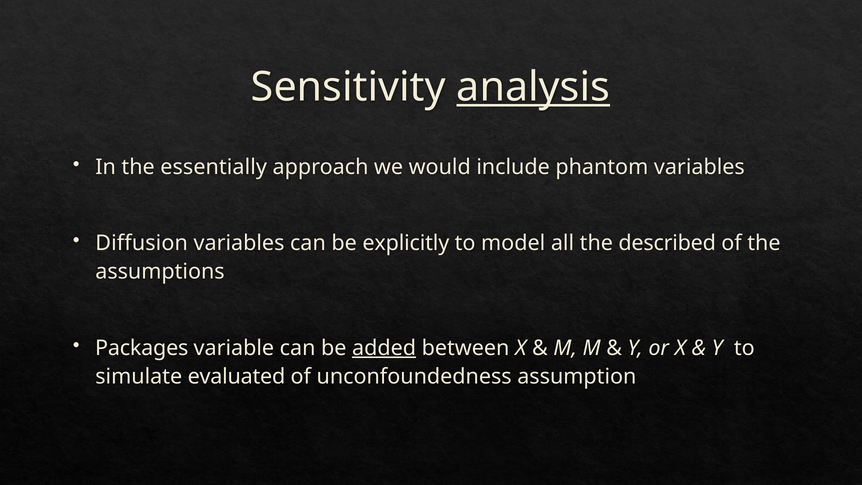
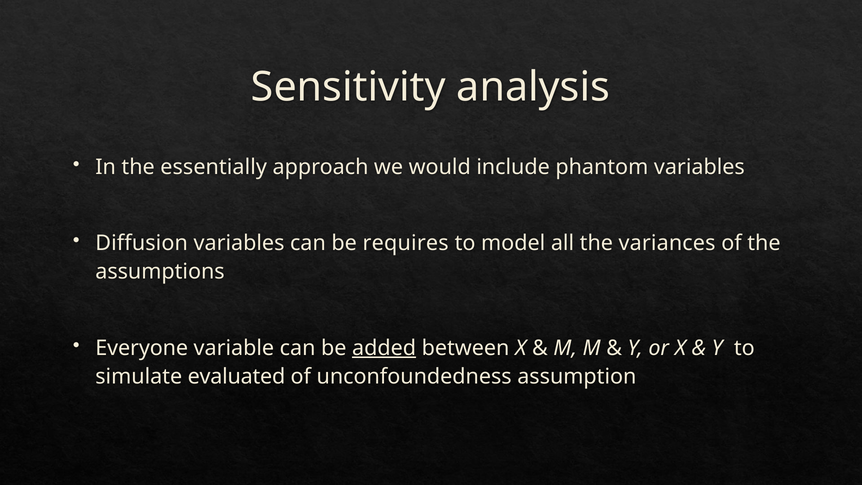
analysis underline: present -> none
explicitly: explicitly -> requires
described: described -> variances
Packages: Packages -> Everyone
